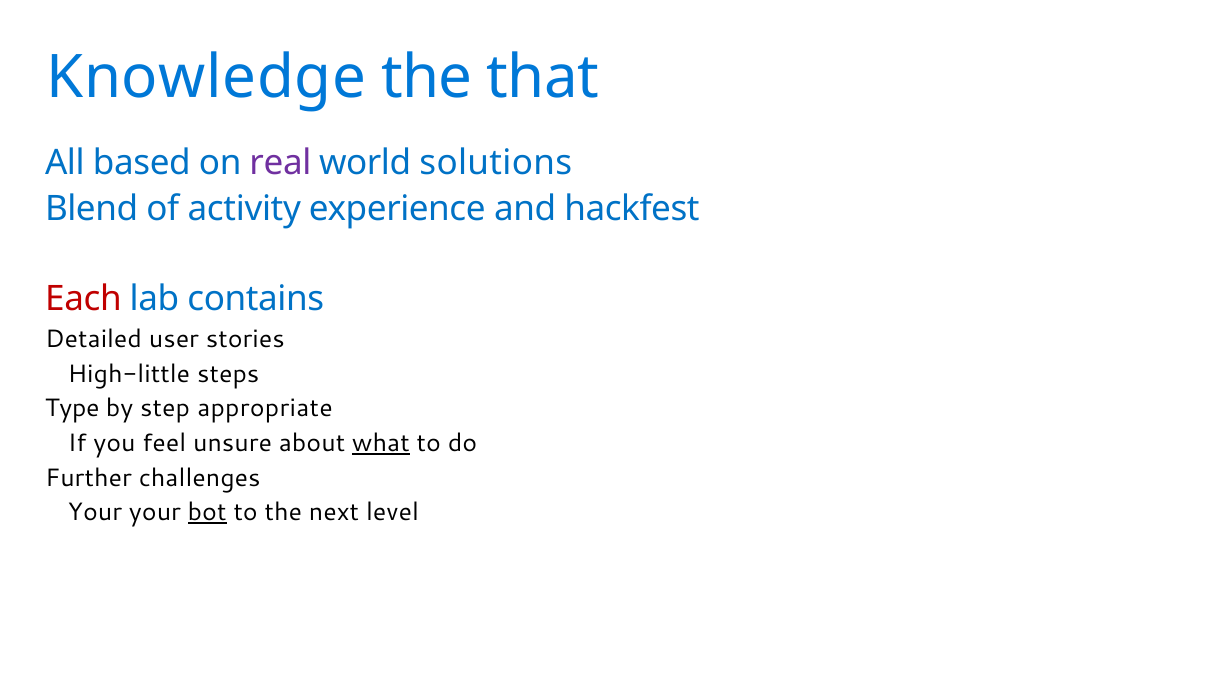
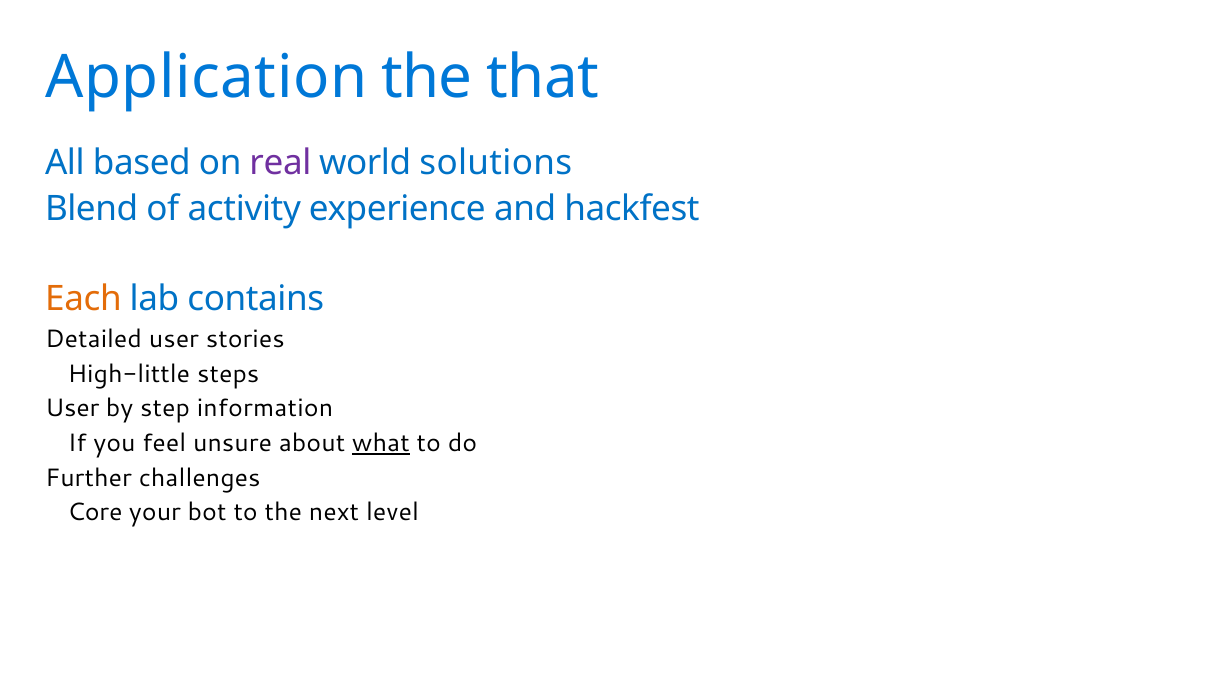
Knowledge: Knowledge -> Application
Each colour: red -> orange
Type at (72, 408): Type -> User
appropriate: appropriate -> information
Your at (95, 512): Your -> Core
bot underline: present -> none
